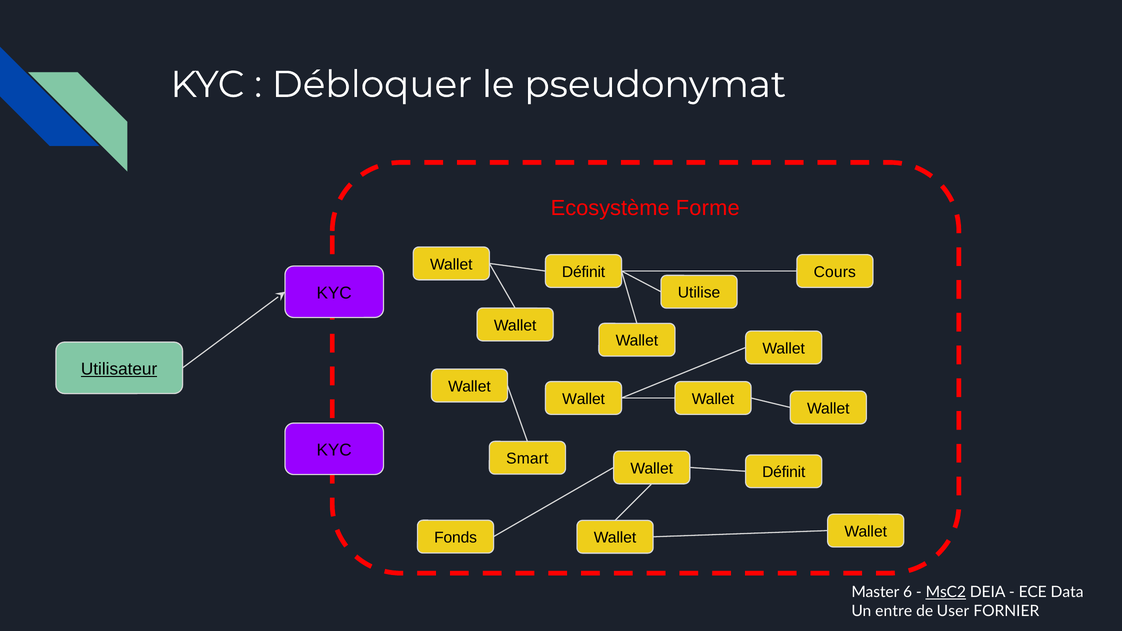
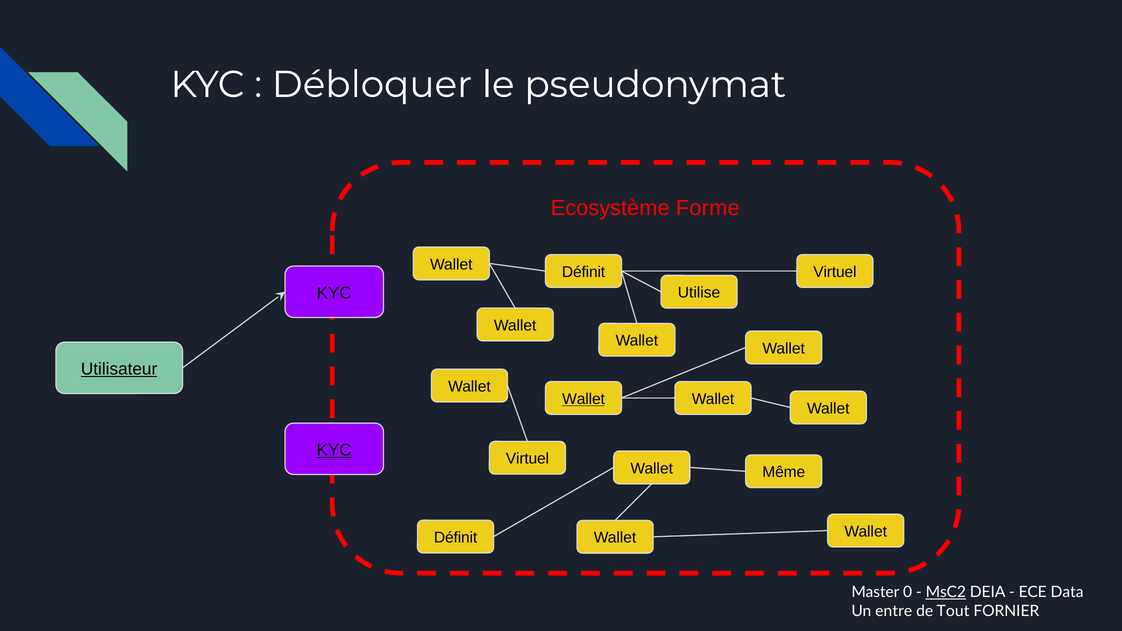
Cours at (835, 272): Cours -> Virtuel
Wallet at (584, 399) underline: none -> present
KYC at (334, 450) underline: none -> present
Smart at (527, 459): Smart -> Virtuel
Définit at (784, 472): Définit -> Même
Fonds at (456, 538): Fonds -> Définit
6: 6 -> 0
User: User -> Tout
